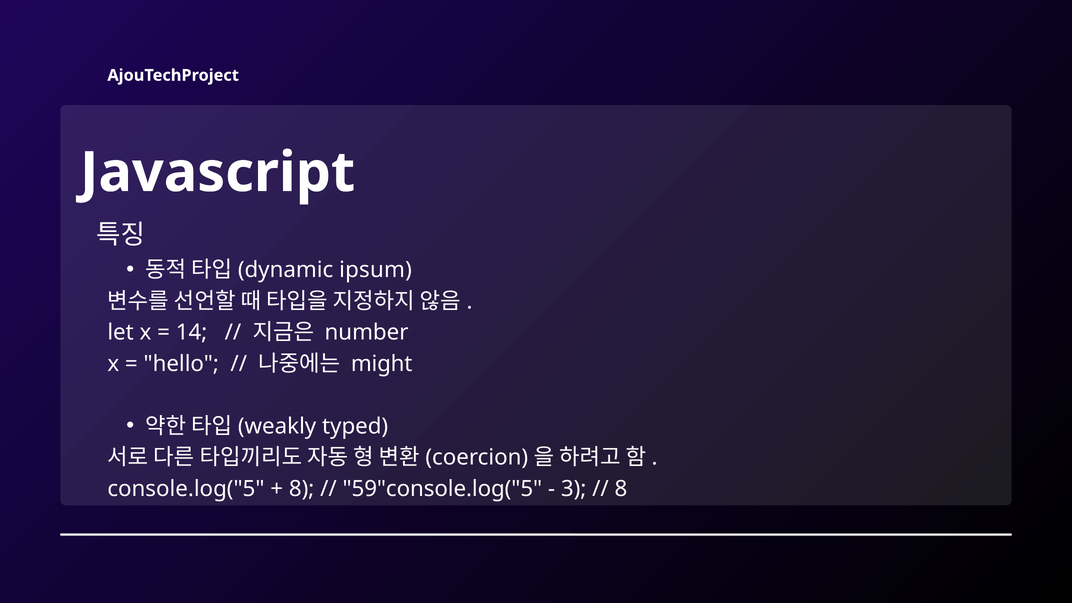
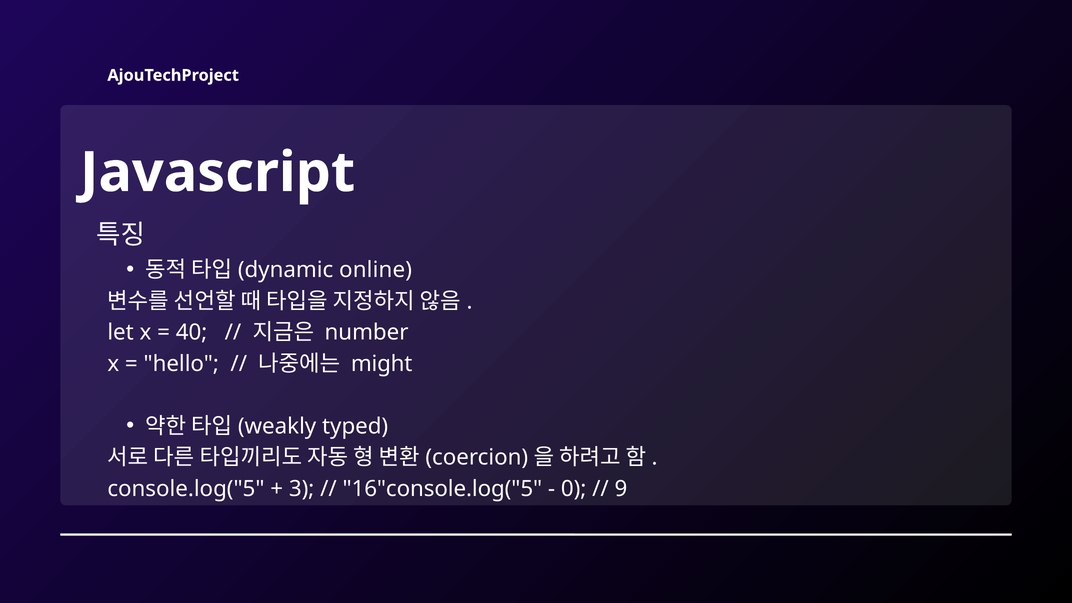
ipsum: ipsum -> online
14: 14 -> 40
8 at (302, 489): 8 -> 3
59"console.log("5: 59"console.log("5 -> 16"console.log("5
3: 3 -> 0
8 at (621, 489): 8 -> 9
